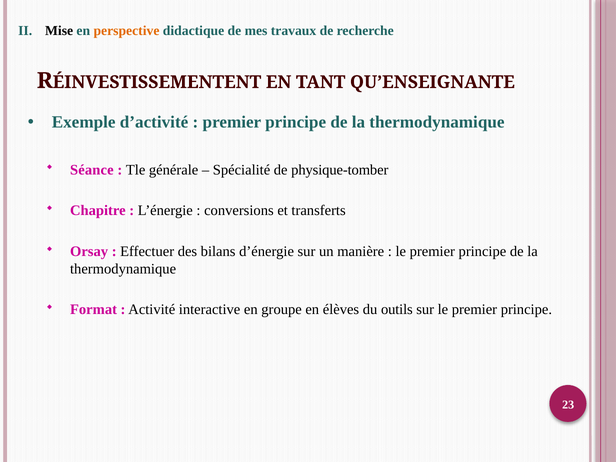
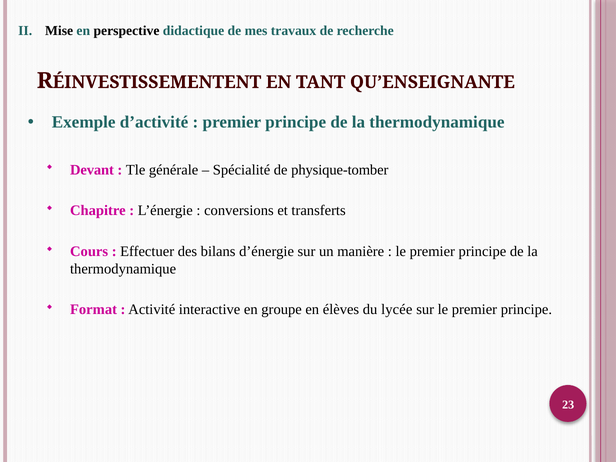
perspective colour: orange -> black
Séance: Séance -> Devant
Orsay: Orsay -> Cours
outils: outils -> lycée
